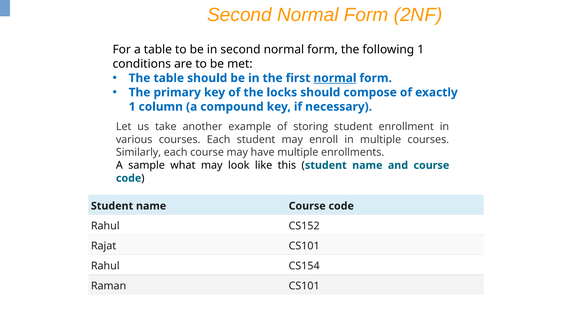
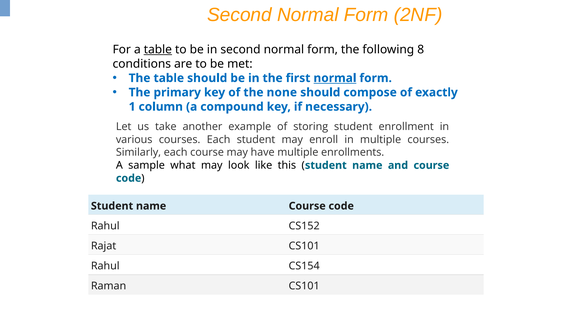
table at (158, 49) underline: none -> present
following 1: 1 -> 8
locks: locks -> none
